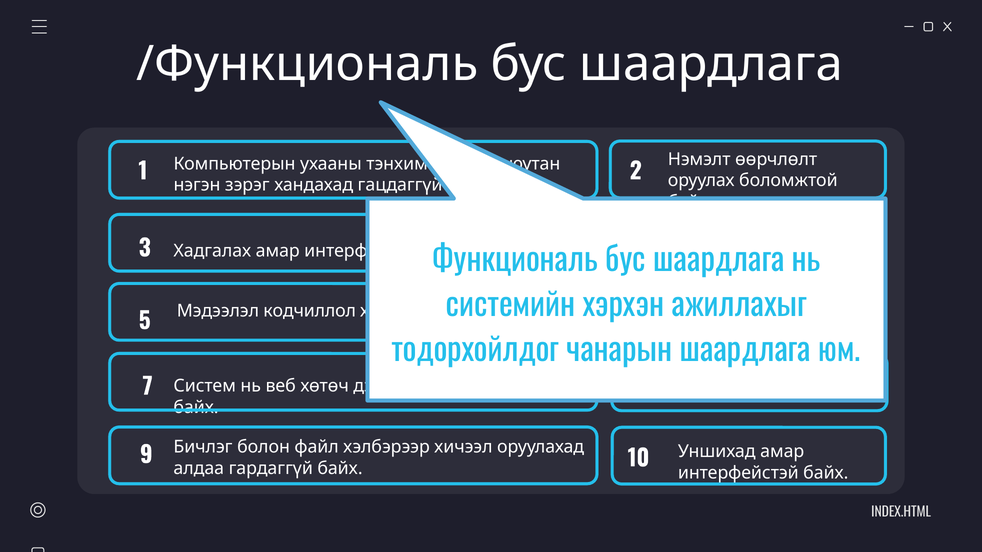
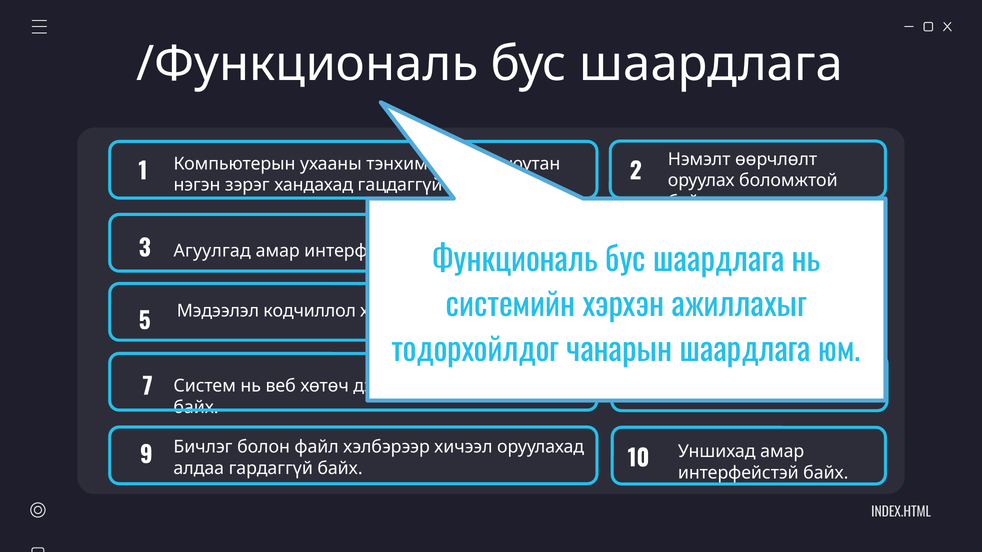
Хадгалах: Хадгалах -> Агуулгад
